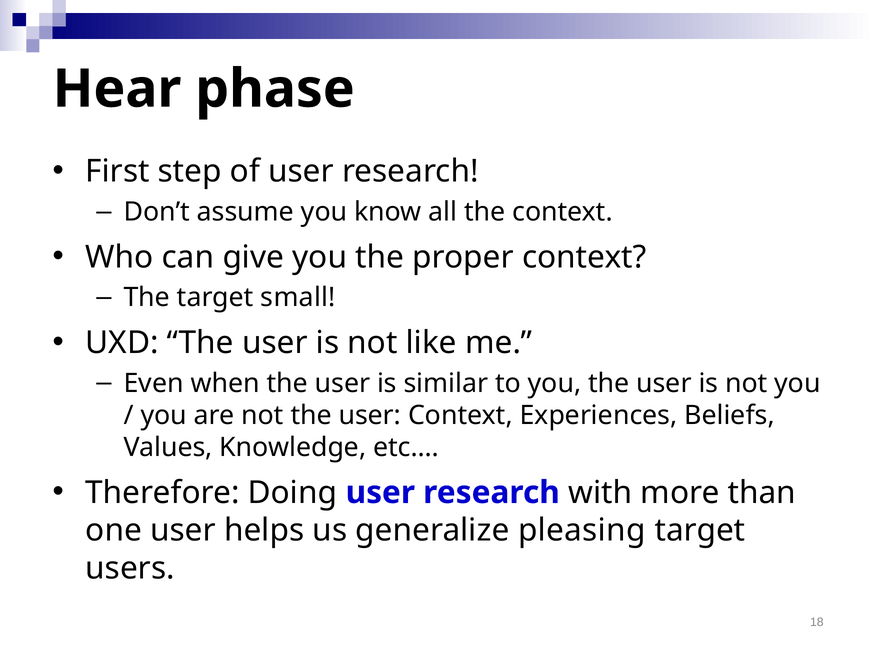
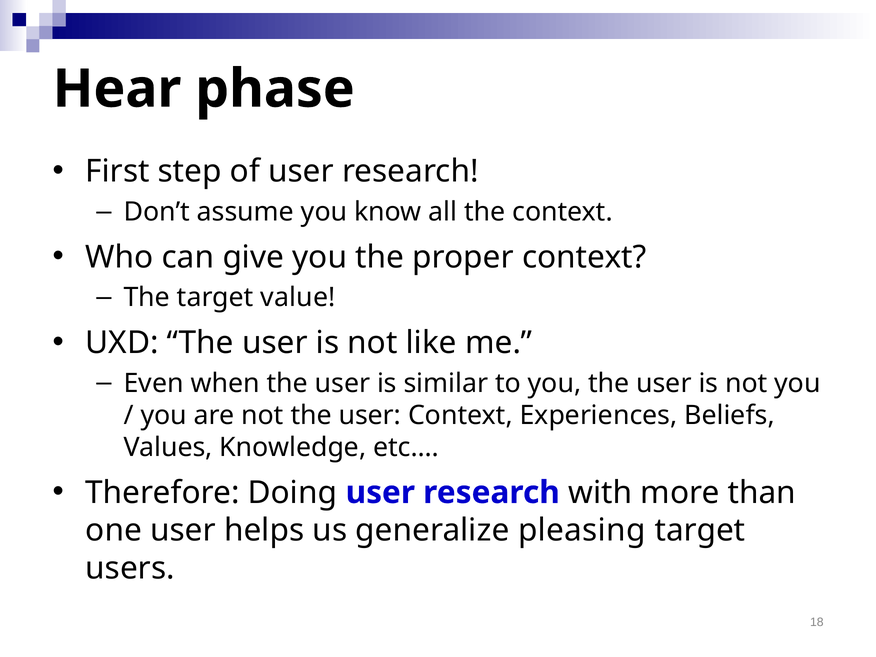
small: small -> value
